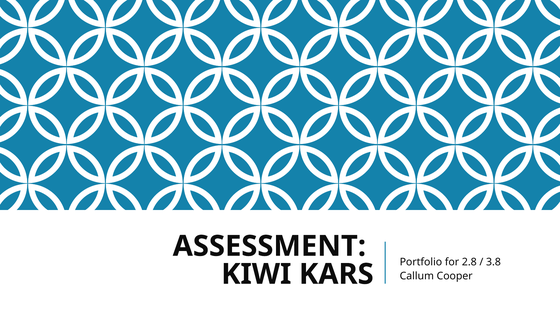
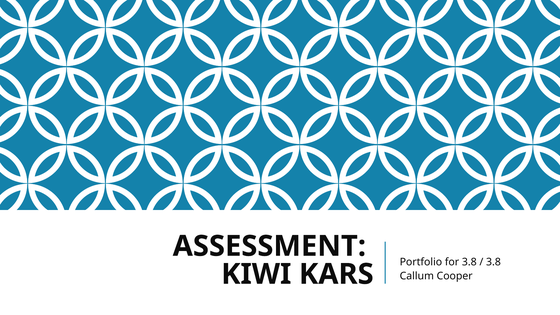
for 2.8: 2.8 -> 3.8
